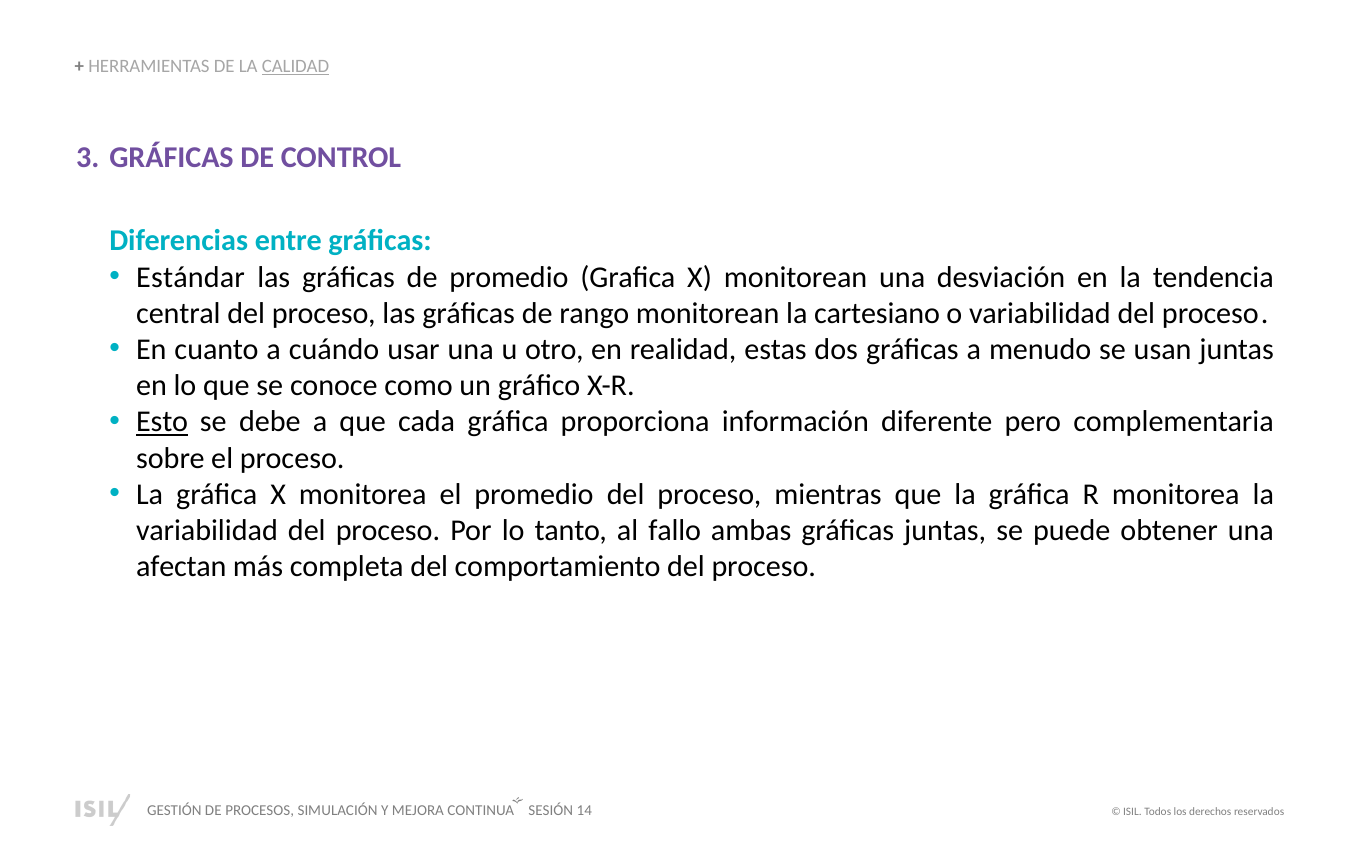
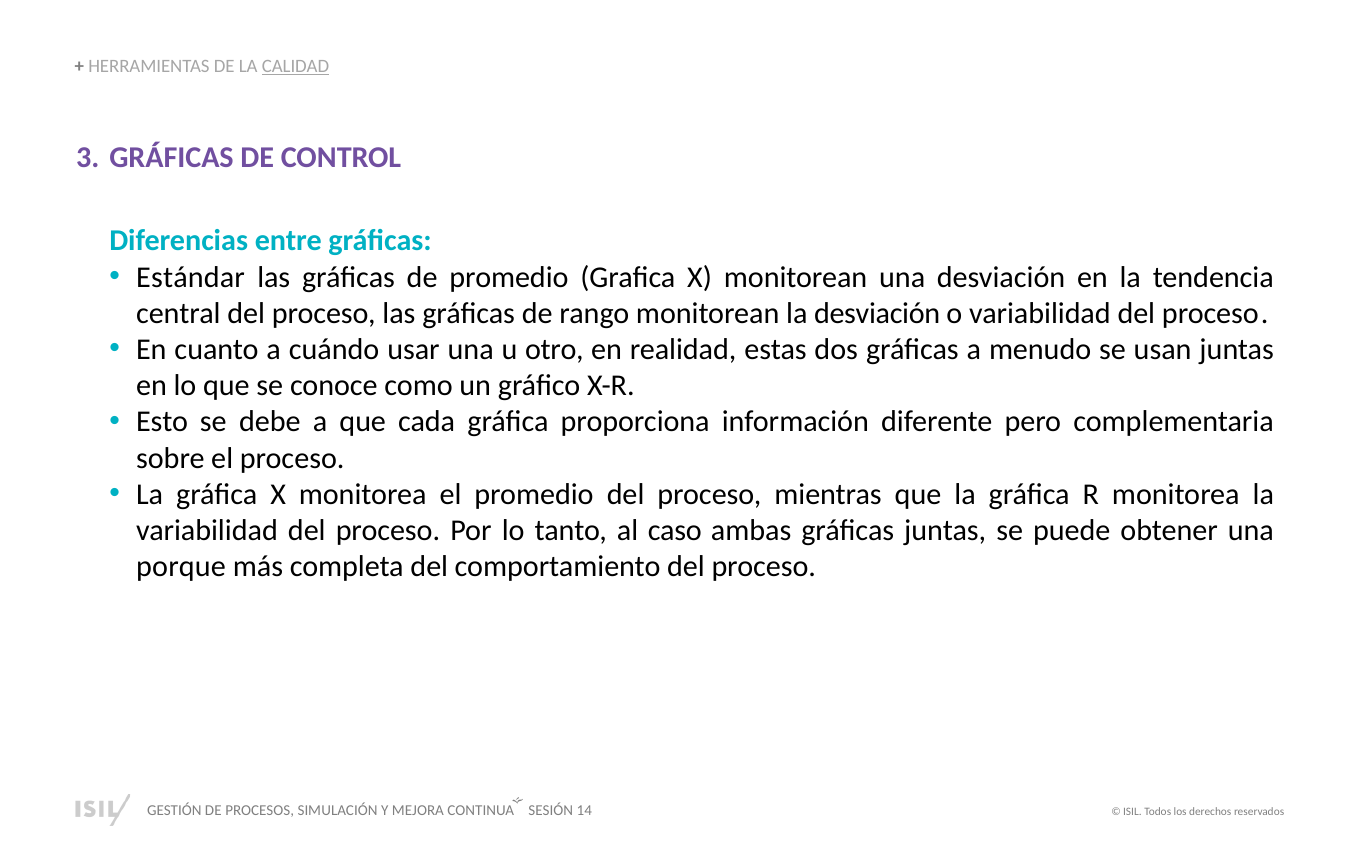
la cartesiano: cartesiano -> desviación
Esto underline: present -> none
fallo: fallo -> caso
afectan: afectan -> porque
